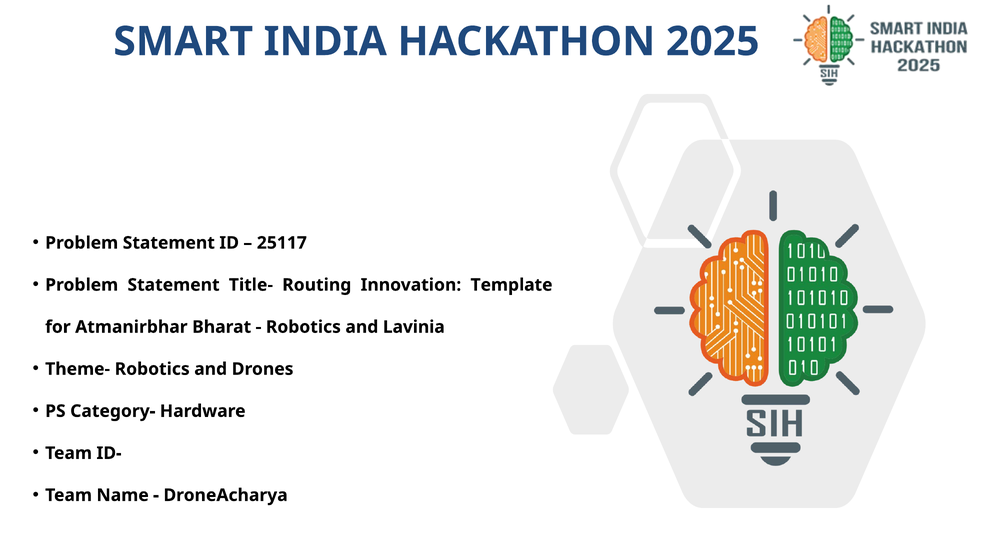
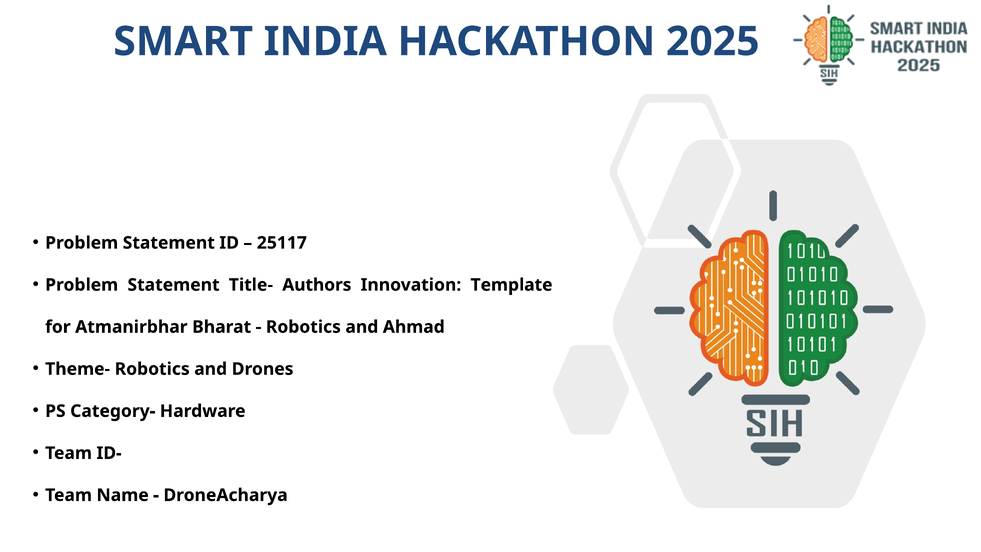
Routing: Routing -> Authors
Lavinia: Lavinia -> Ahmad
